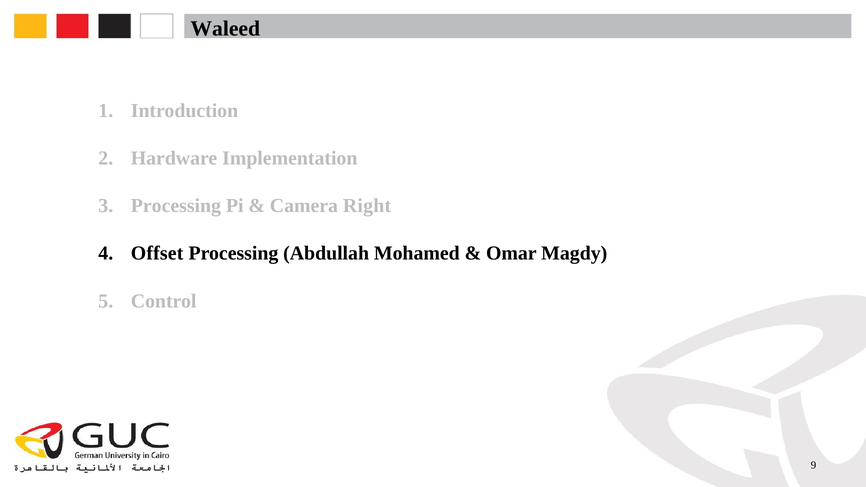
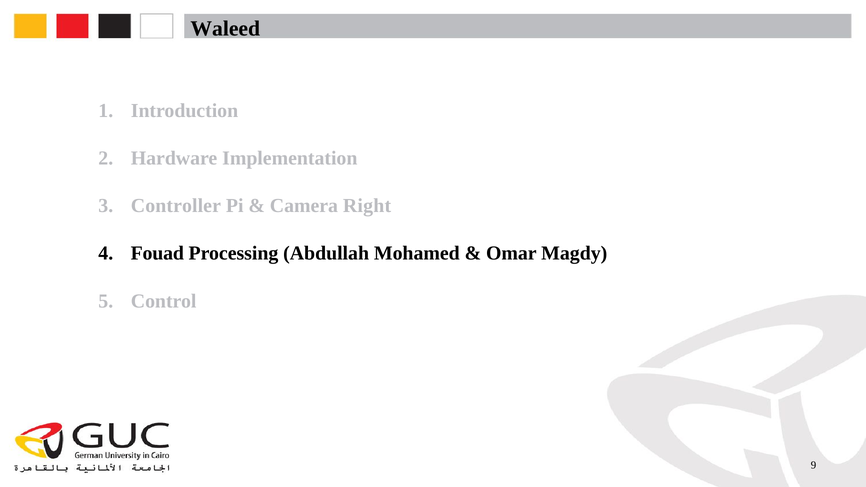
Processing at (176, 206): Processing -> Controller
Offset: Offset -> Fouad
